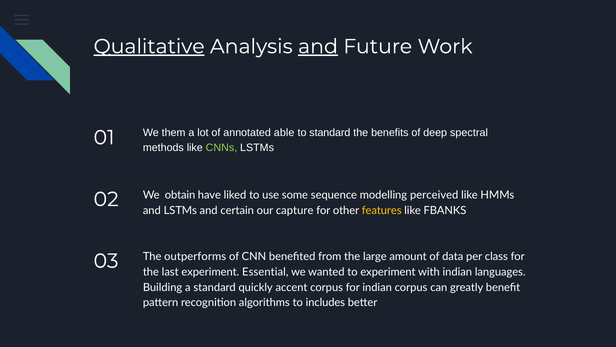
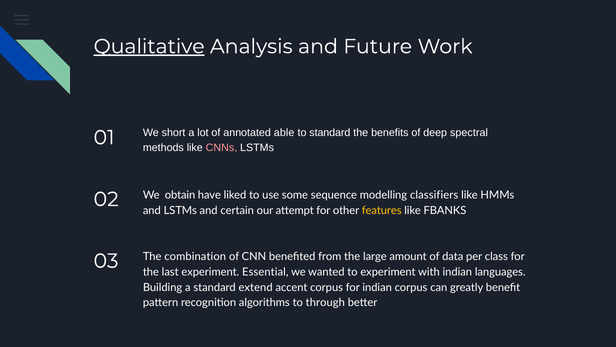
and at (318, 46) underline: present -> none
them: them -> short
CNNs colour: light green -> pink
perceived: perceived -> classifiers
capture: capture -> attempt
outperforms: outperforms -> combination
quickly: quickly -> extend
includes: includes -> through
